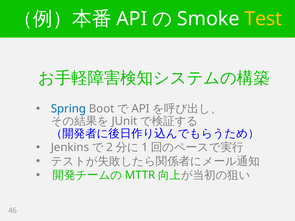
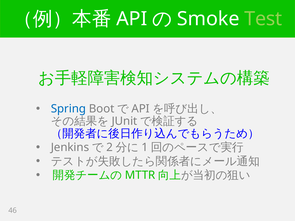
Test colour: yellow -> light green
